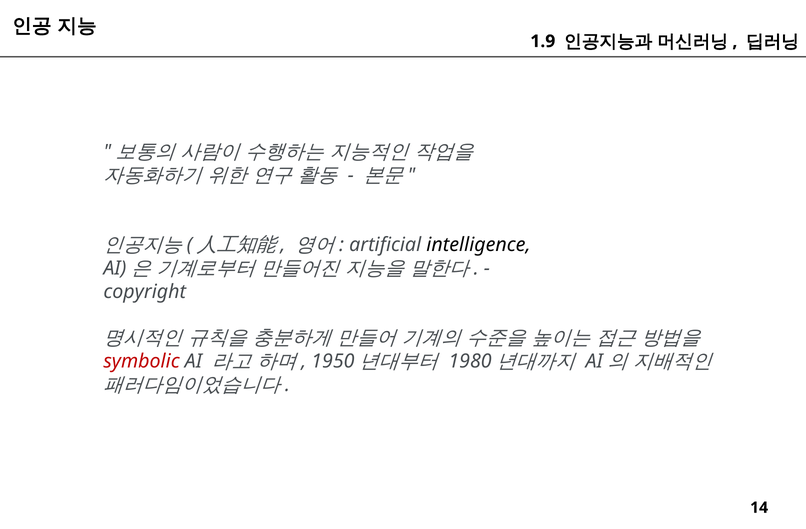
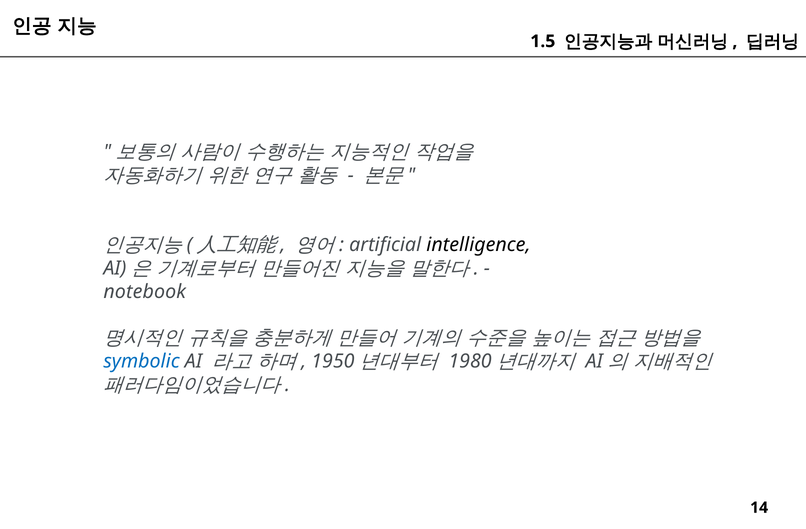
1.9: 1.9 -> 1.5
copyright: copyright -> notebook
symbolic colour: red -> blue
